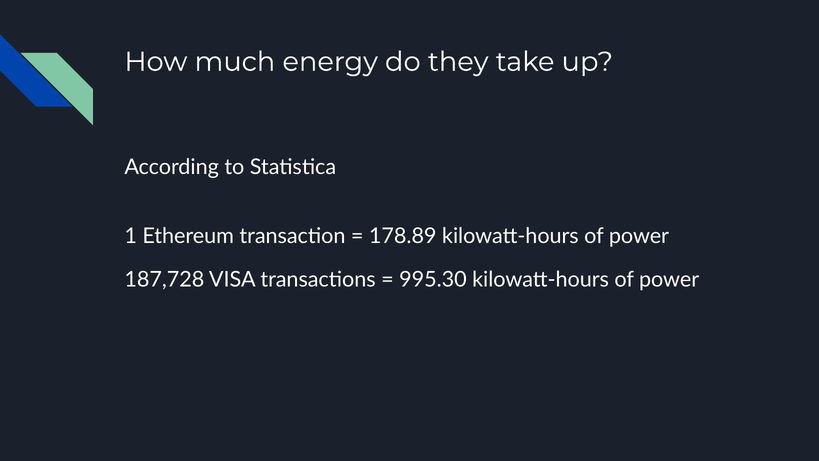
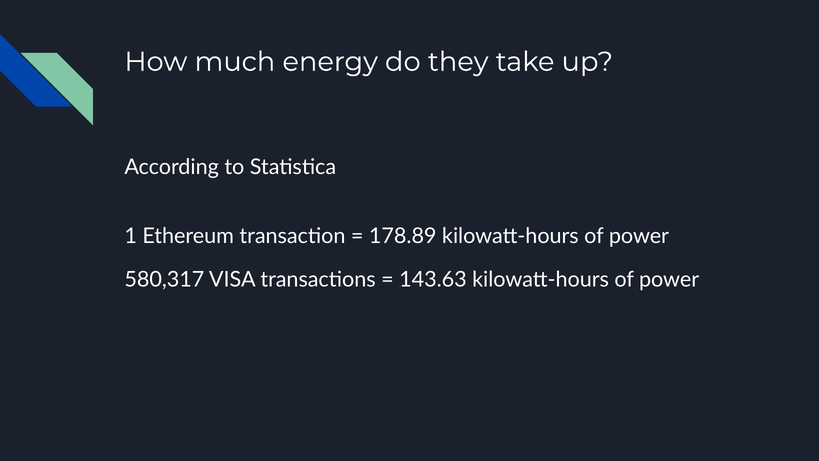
187,728: 187,728 -> 580,317
995.30: 995.30 -> 143.63
